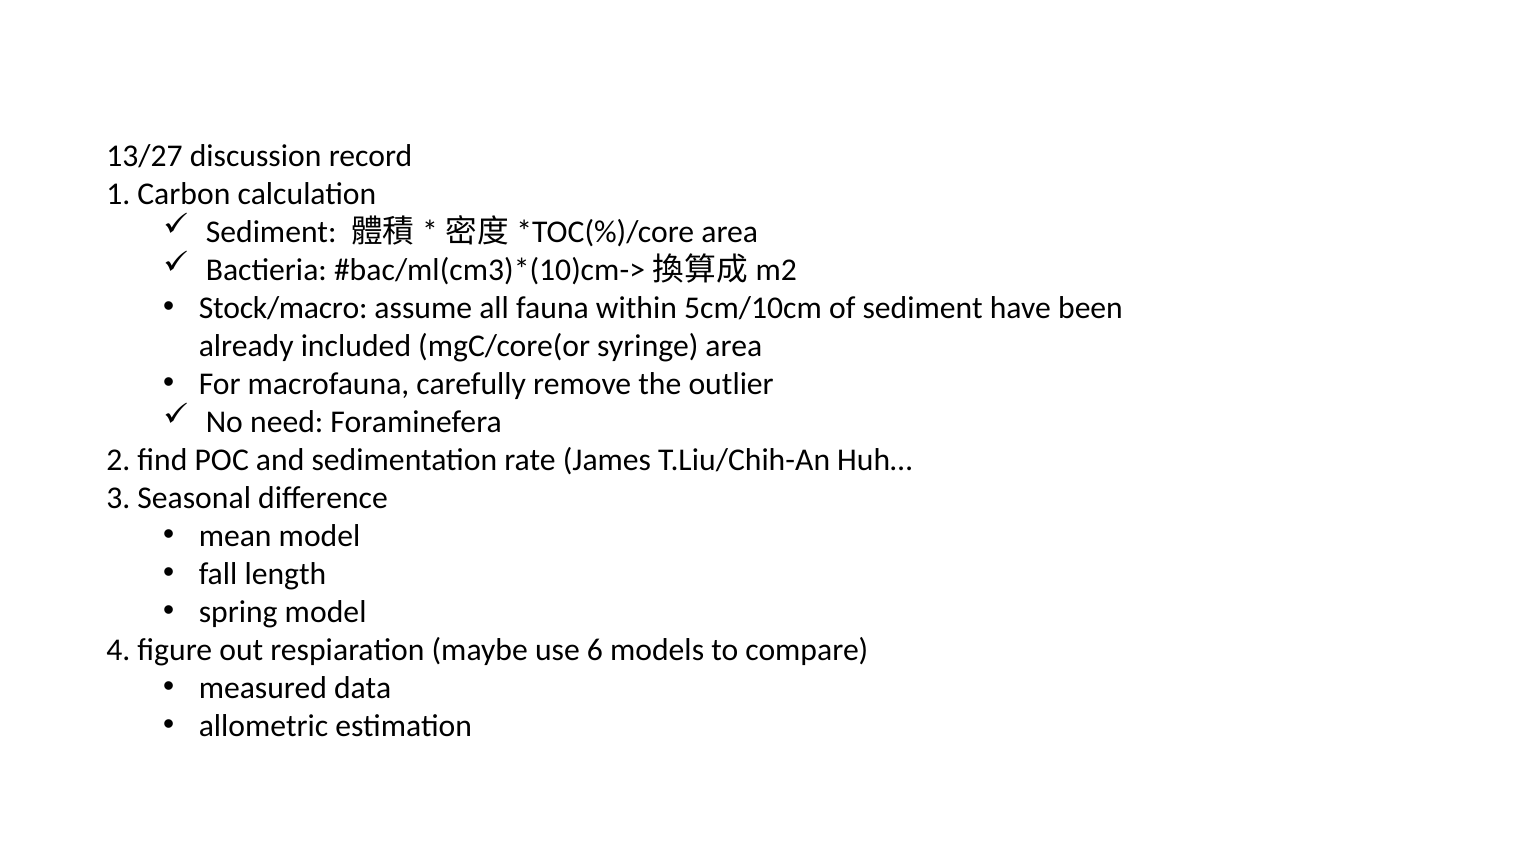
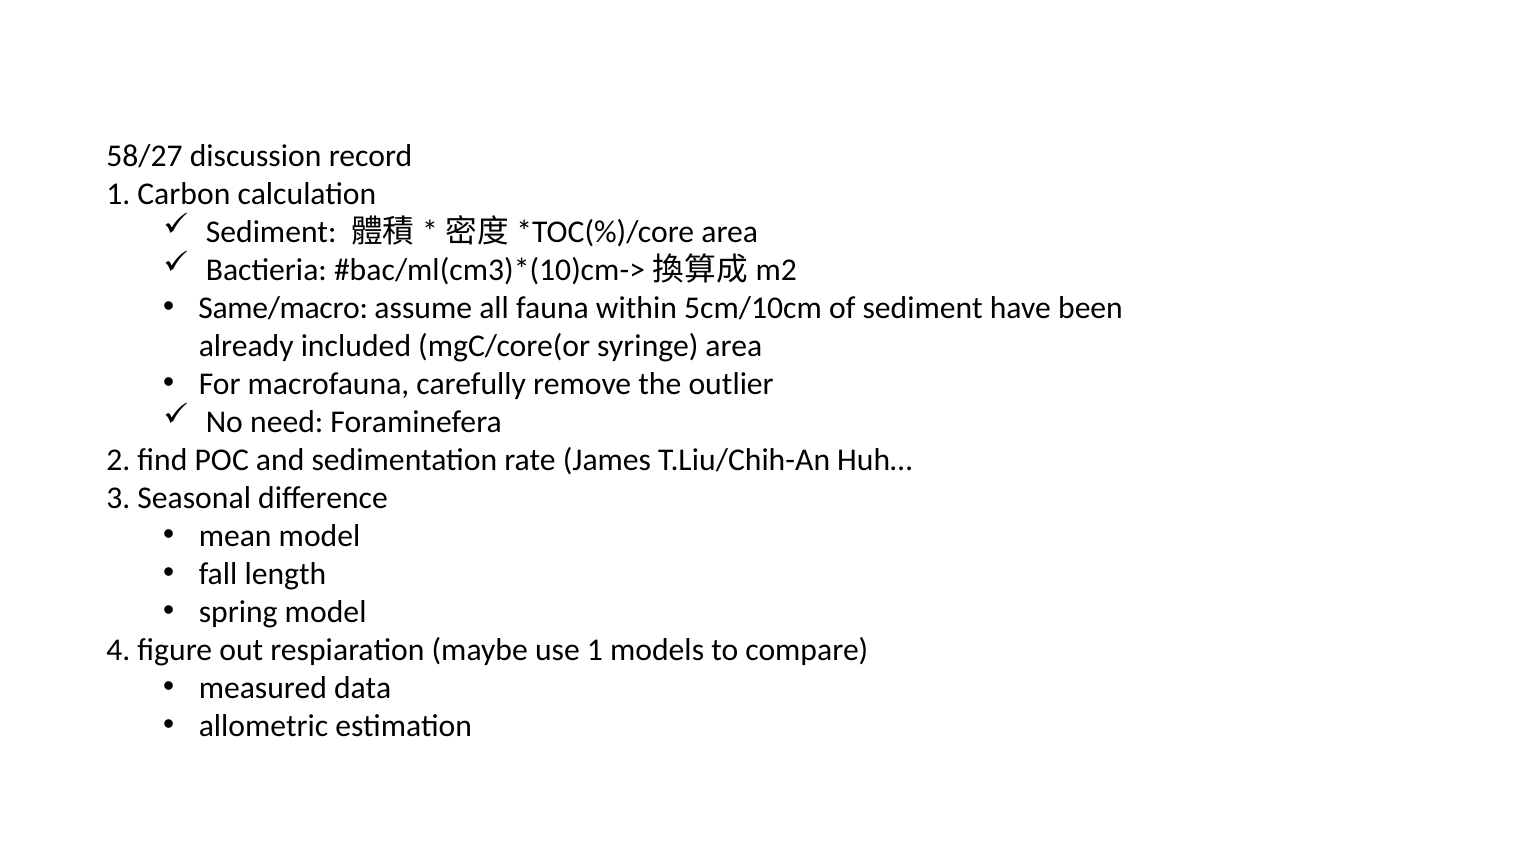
13/27: 13/27 -> 58/27
Stock/macro: Stock/macro -> Same/macro
use 6: 6 -> 1
